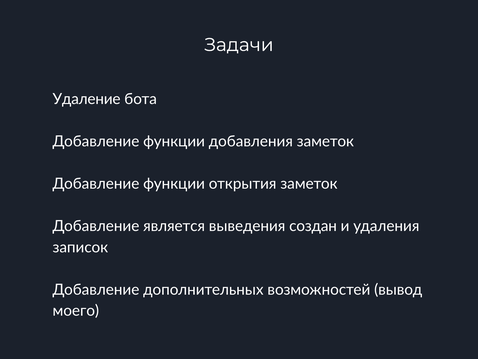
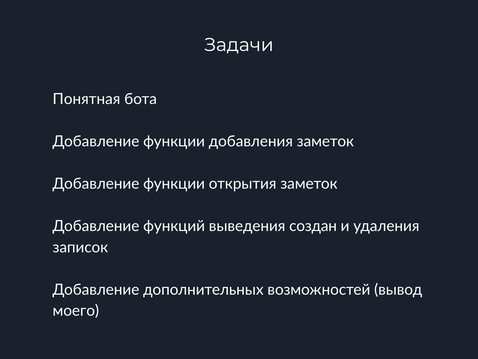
Удаление: Удаление -> Понятная
является: является -> функций
